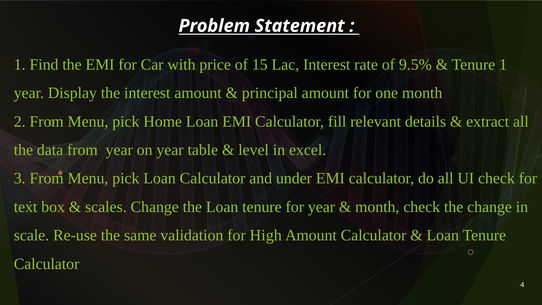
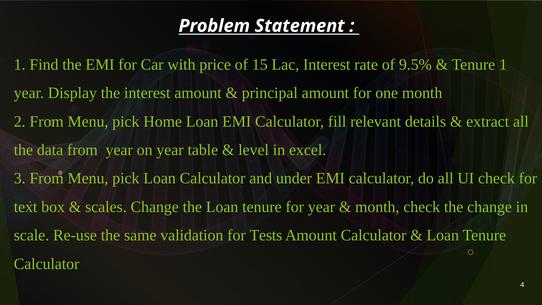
High: High -> Tests
